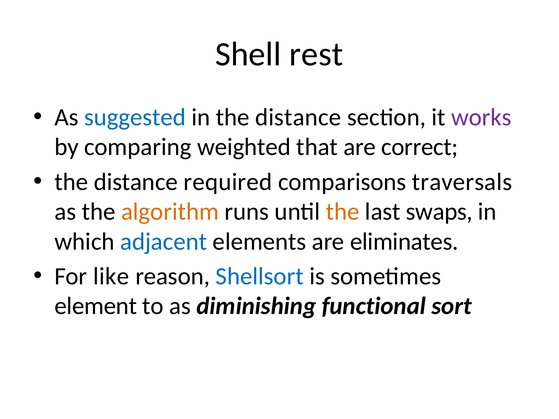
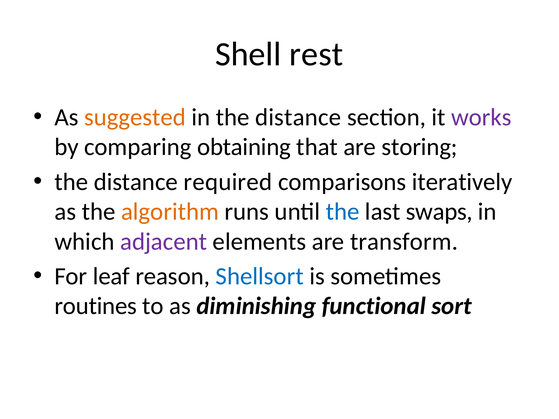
suggested colour: blue -> orange
weighted: weighted -> obtaining
correct: correct -> storing
traversals: traversals -> iteratively
the at (343, 212) colour: orange -> blue
adjacent colour: blue -> purple
eliminates: eliminates -> transform
like: like -> leaf
element: element -> routines
